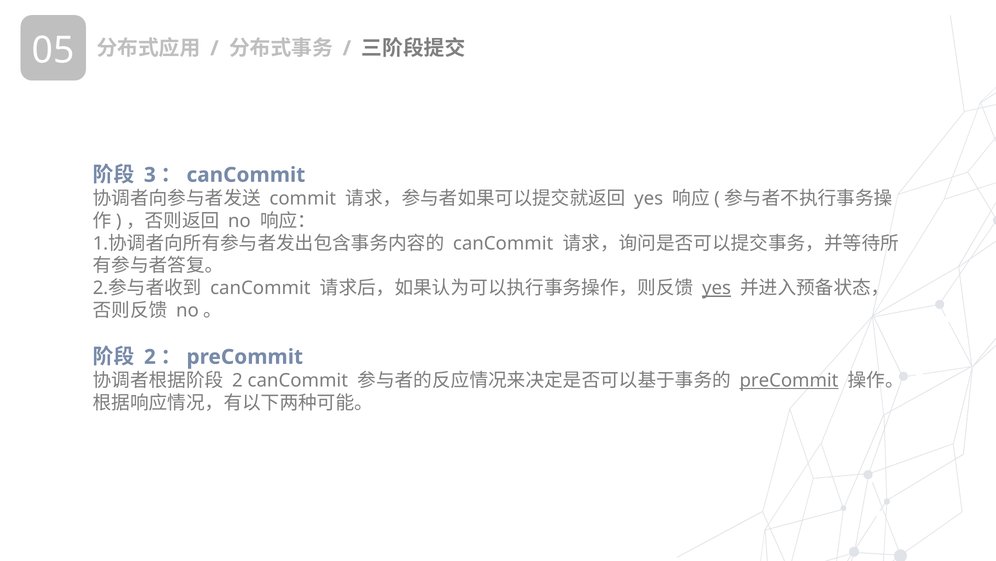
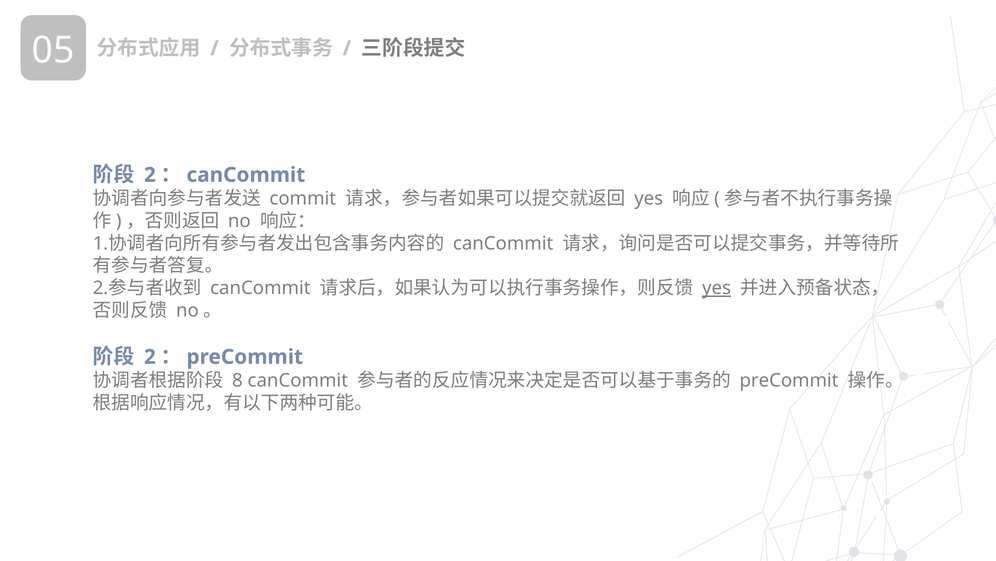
3 at (150, 175): 3 -> 2
2 at (237, 380): 2 -> 8
preCommit at (789, 380) underline: present -> none
